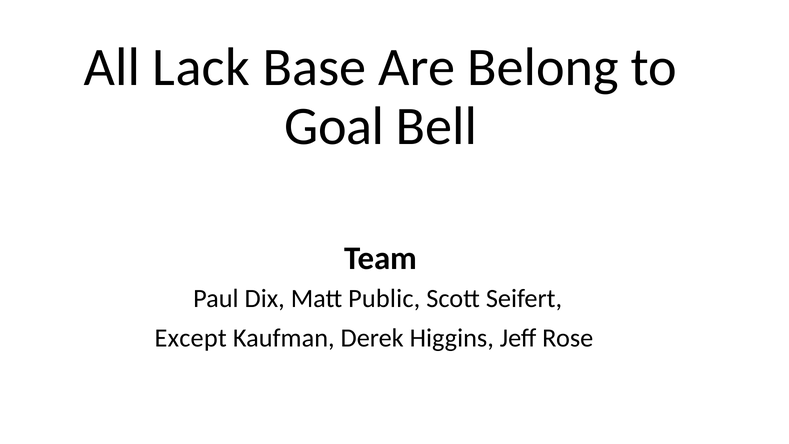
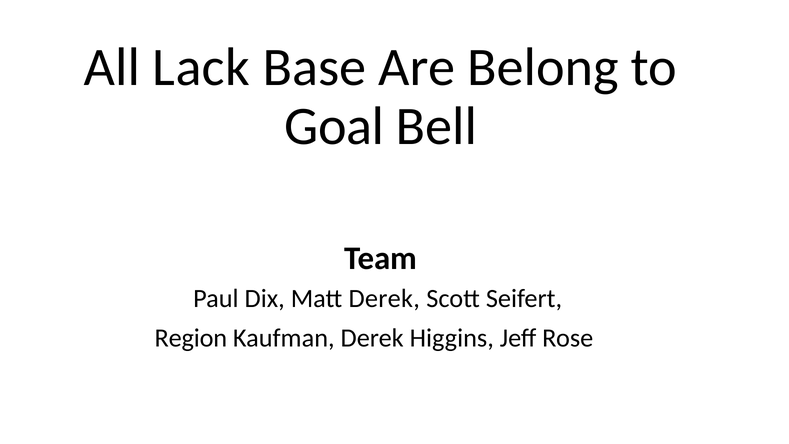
Matt Public: Public -> Derek
Except: Except -> Region
